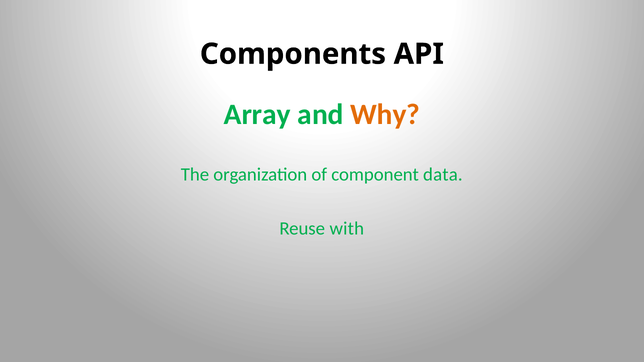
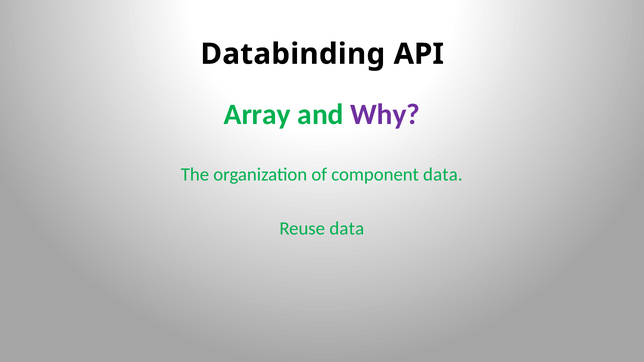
Components: Components -> Databinding
Why colour: orange -> purple
Reuse with: with -> data
